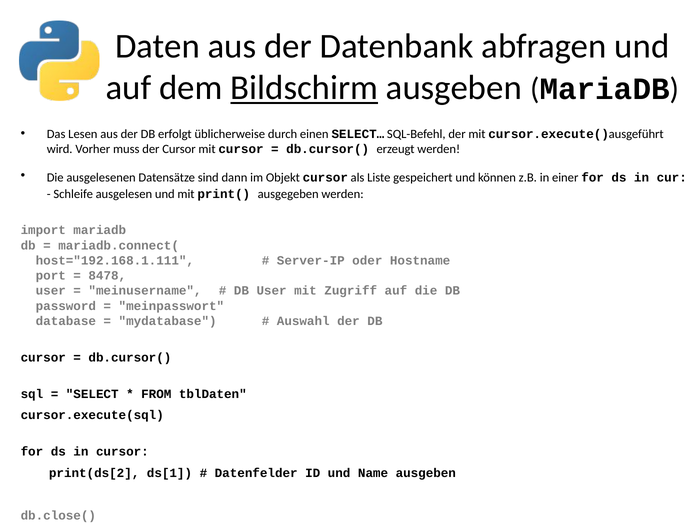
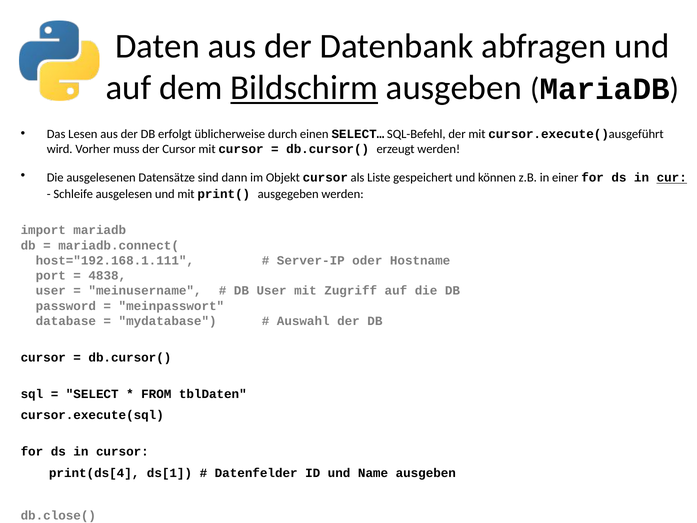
cur underline: none -> present
8478: 8478 -> 4838
print(ds[2: print(ds[2 -> print(ds[4
